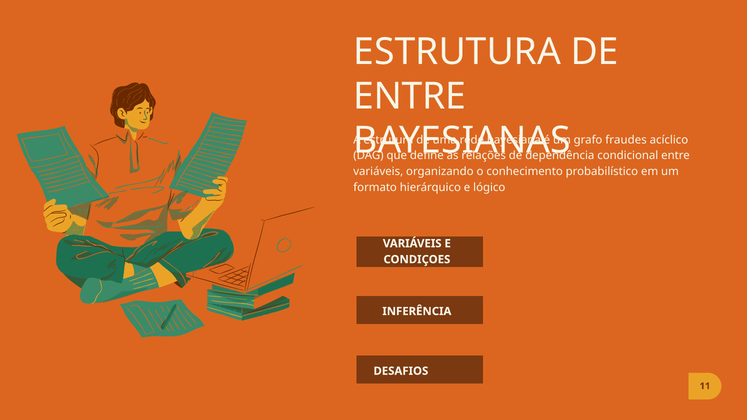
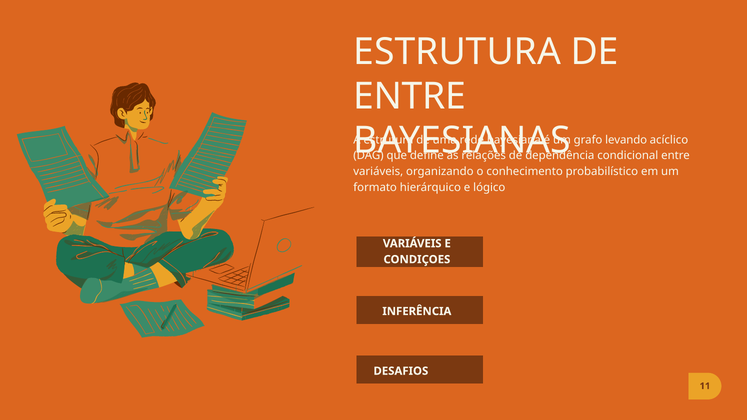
fraudes: fraudes -> levando
